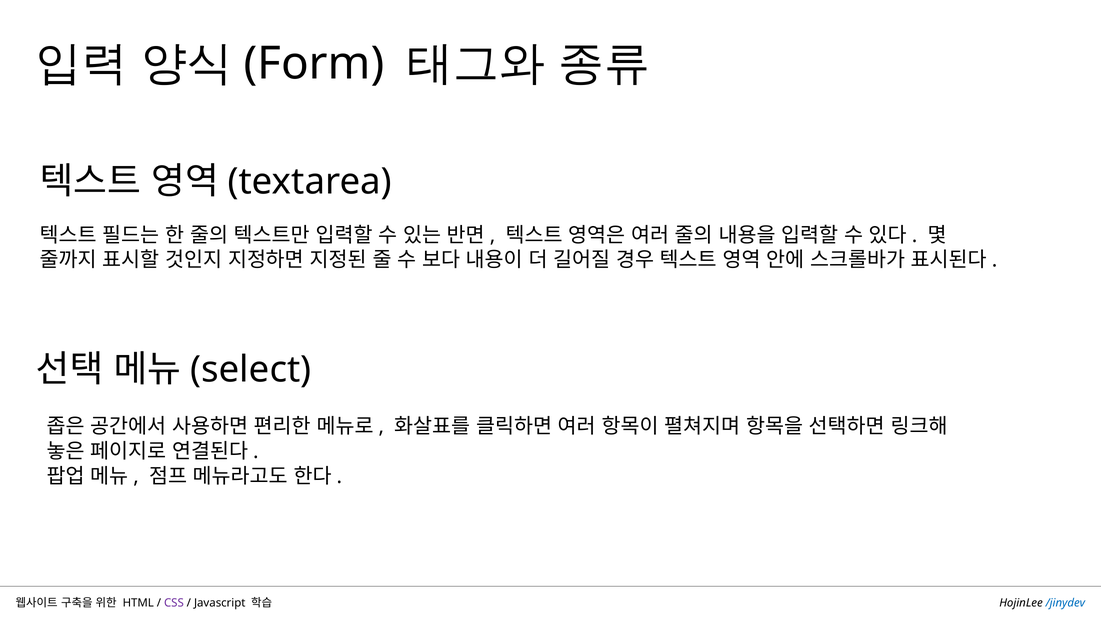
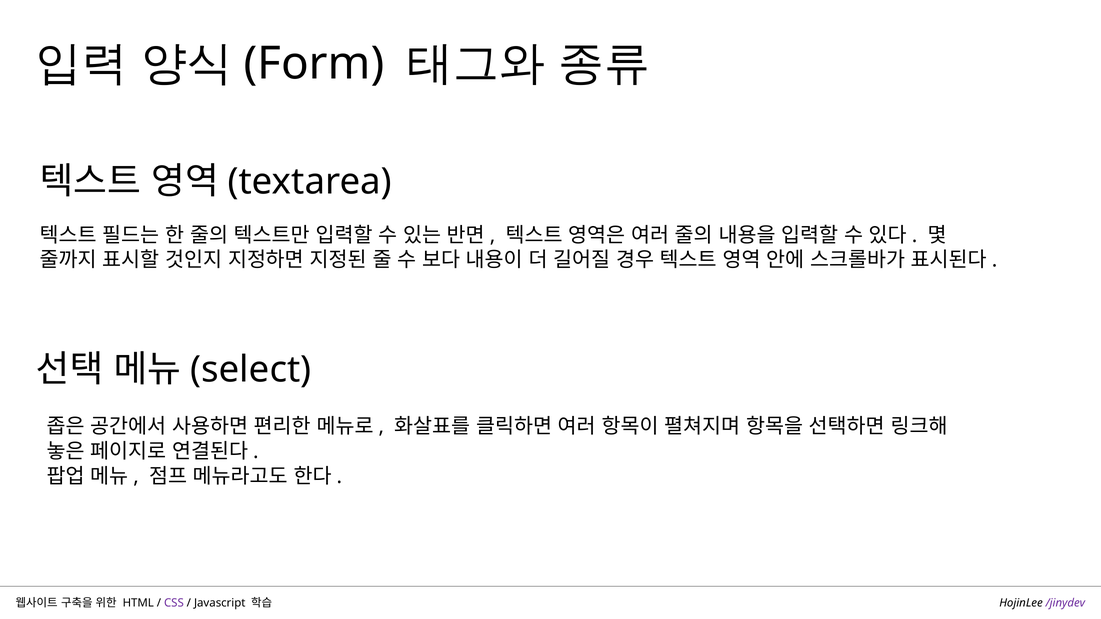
/jinydev colour: blue -> purple
